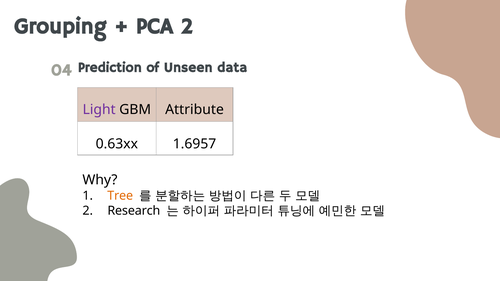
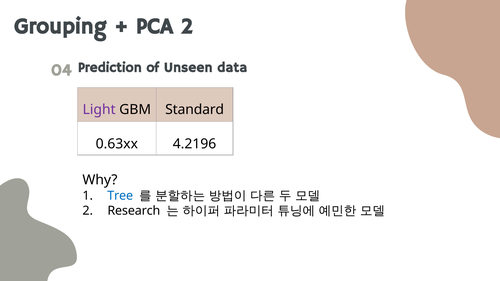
Attribute: Attribute -> Standard
1.6957: 1.6957 -> 4.2196
Tree colour: orange -> blue
